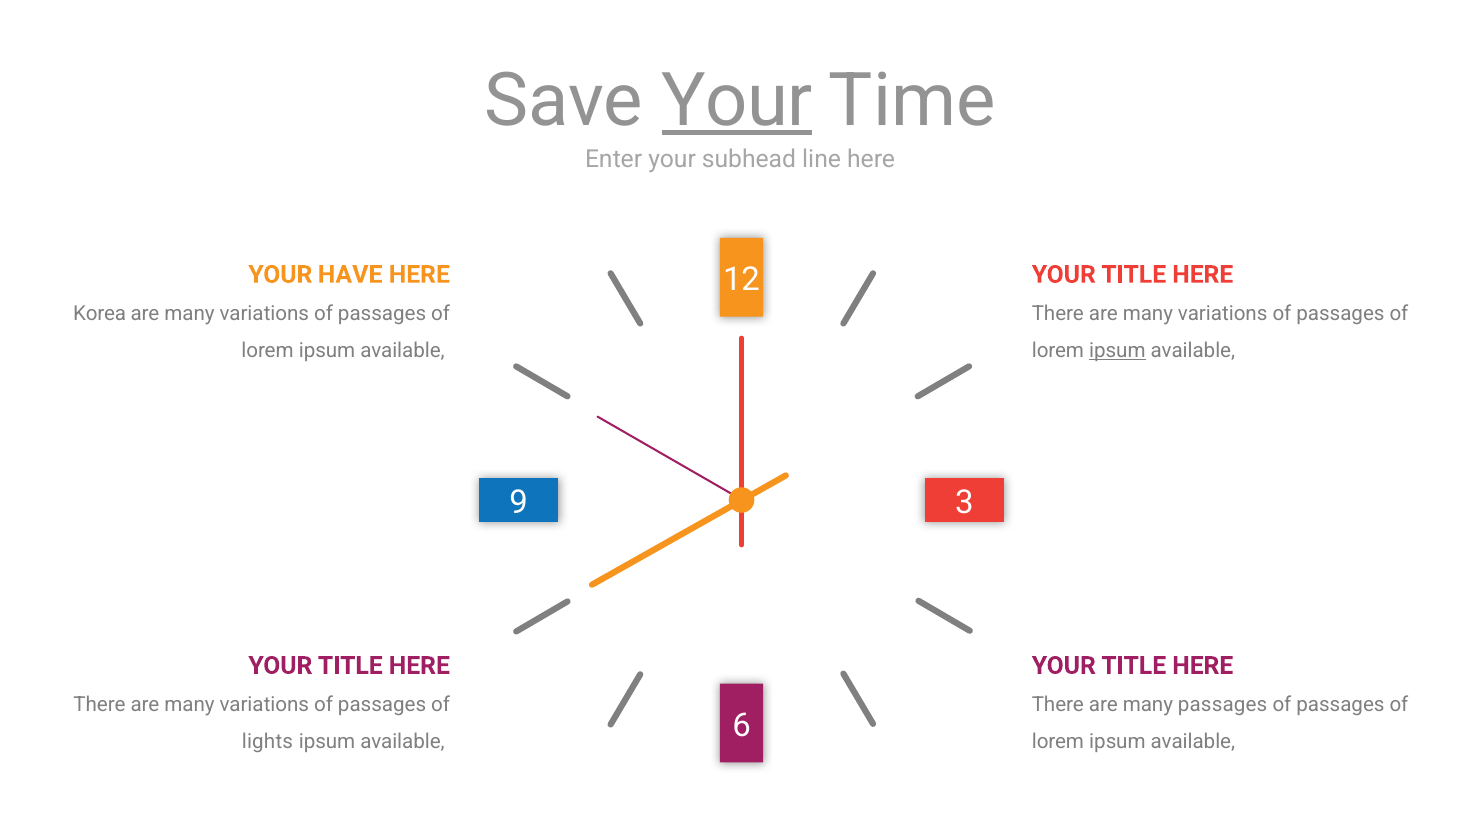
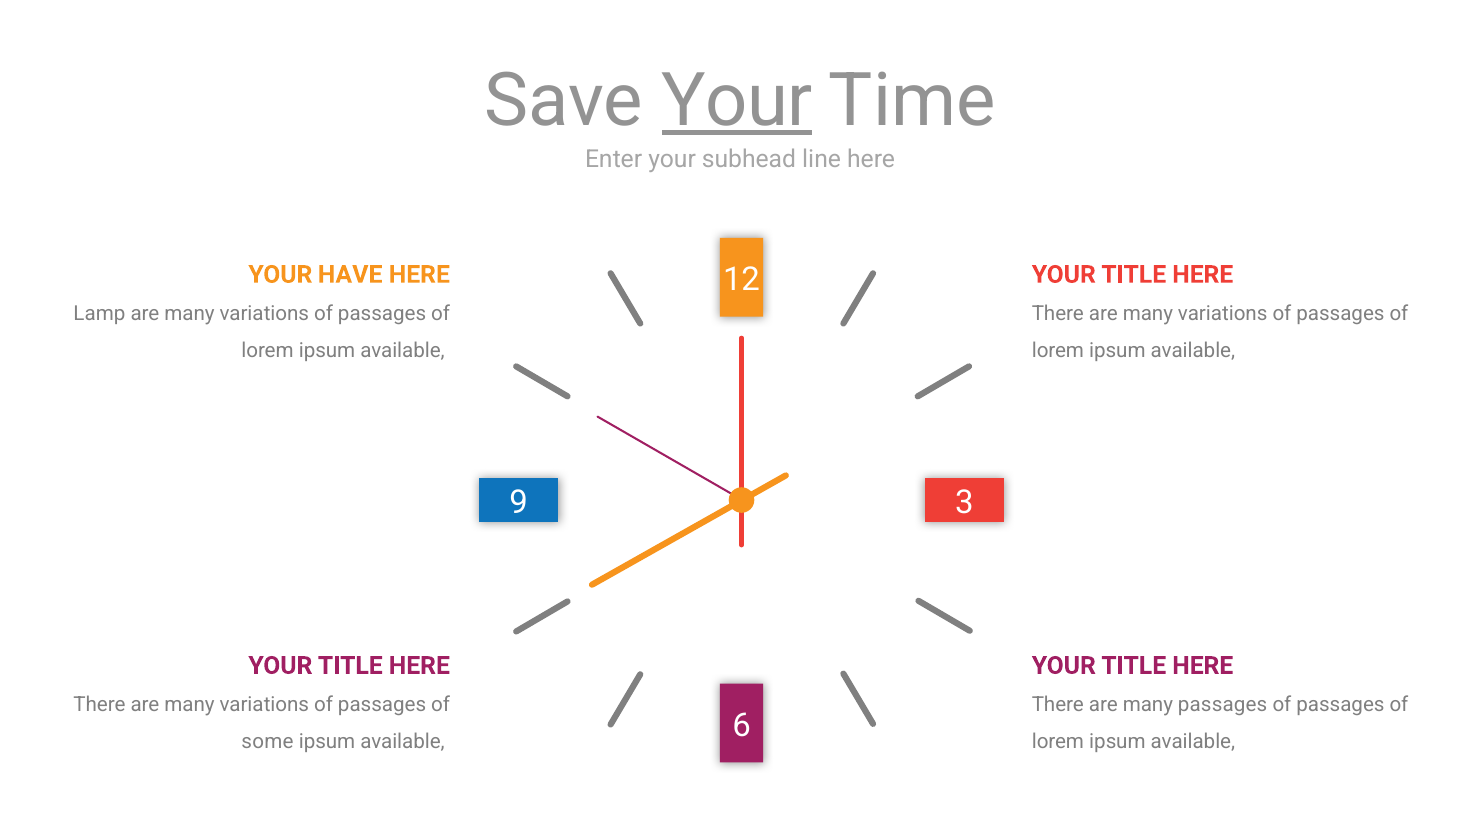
Korea: Korea -> Lamp
ipsum at (1117, 351) underline: present -> none
lights: lights -> some
